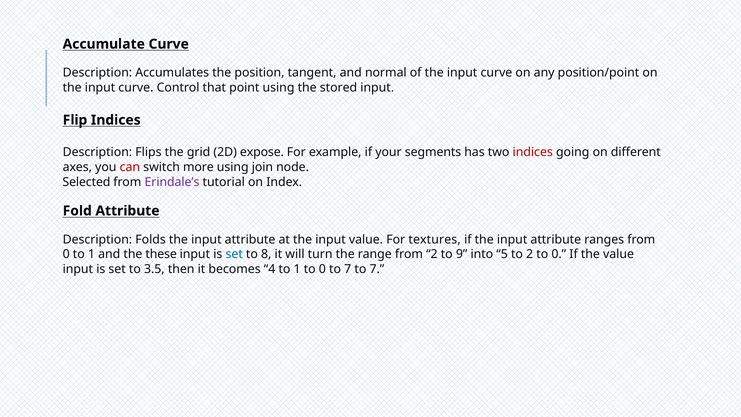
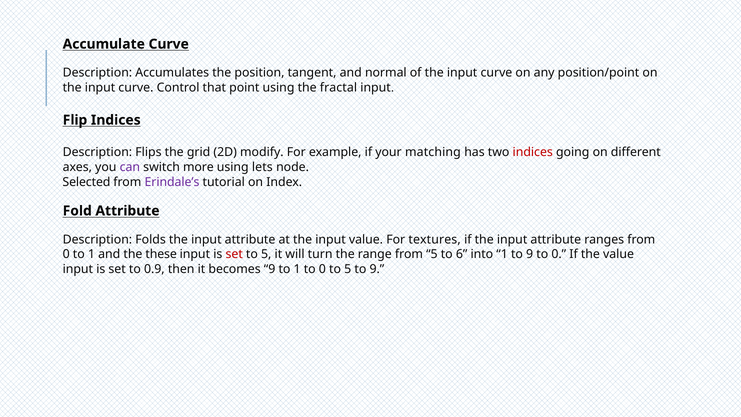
stored: stored -> fractal
expose: expose -> modify
segments: segments -> matching
can colour: red -> purple
join: join -> lets
set at (234, 254) colour: blue -> red
8 at (266, 254): 8 -> 5
from 2: 2 -> 5
9: 9 -> 6
into 5: 5 -> 1
2 at (530, 254): 2 -> 9
3.5: 3.5 -> 0.9
becomes 4: 4 -> 9
0 to 7: 7 -> 5
7 at (377, 269): 7 -> 9
